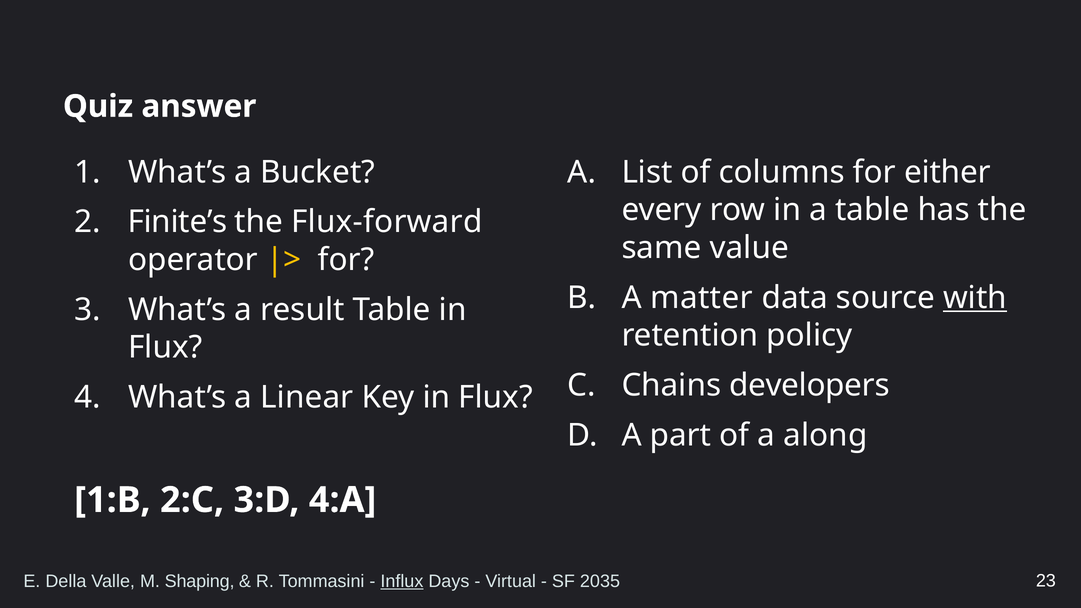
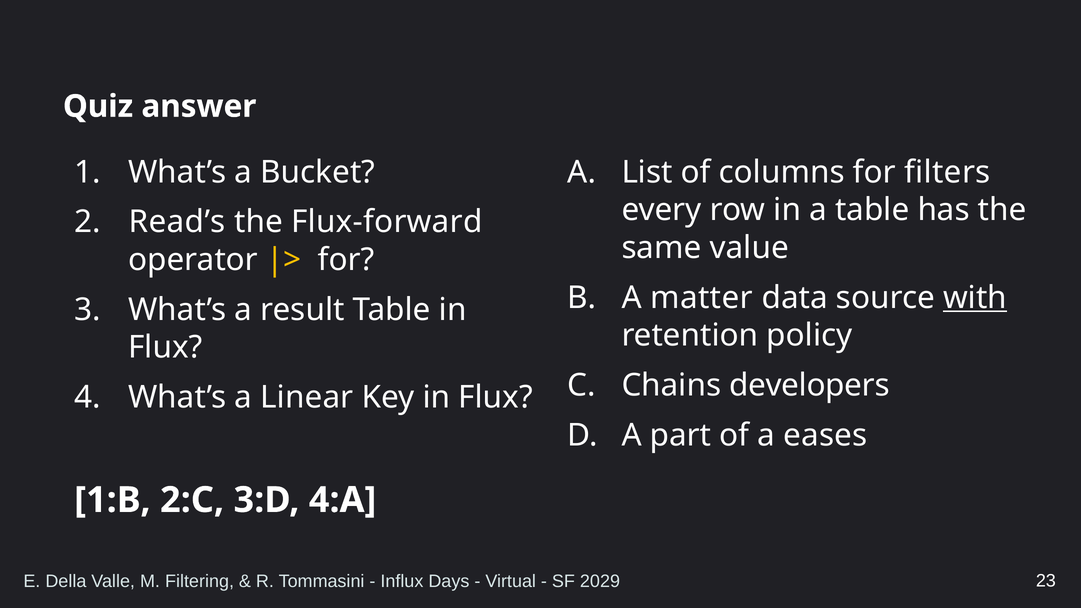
either: either -> filters
Finite’s: Finite’s -> Read’s
along: along -> eases
Shaping: Shaping -> Filtering
Influx underline: present -> none
2035: 2035 -> 2029
